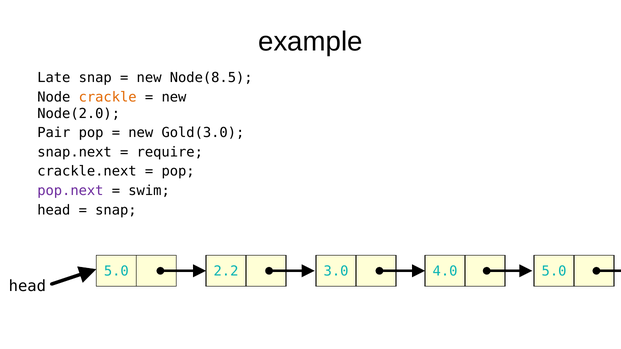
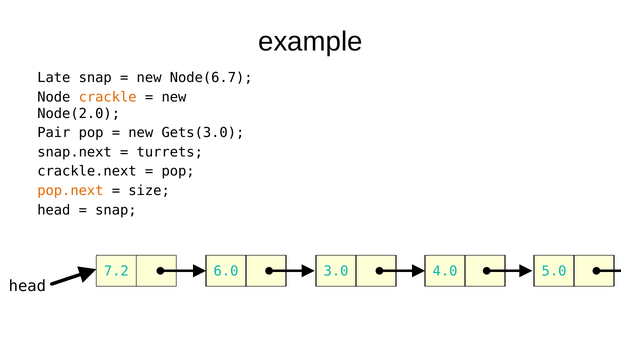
Node(8.5: Node(8.5 -> Node(6.7
Gold(3.0: Gold(3.0 -> Gets(3.0
require: require -> turrets
pop.next colour: purple -> orange
swim: swim -> size
5.0 at (116, 271): 5.0 -> 7.2
2.2: 2.2 -> 6.0
